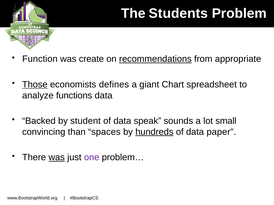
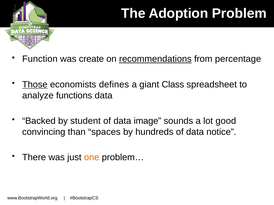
Students: Students -> Adoption
appropriate: appropriate -> percentage
Chart: Chart -> Class
speak: speak -> image
small: small -> good
hundreds underline: present -> none
paper: paper -> notice
was at (57, 158) underline: present -> none
one colour: purple -> orange
